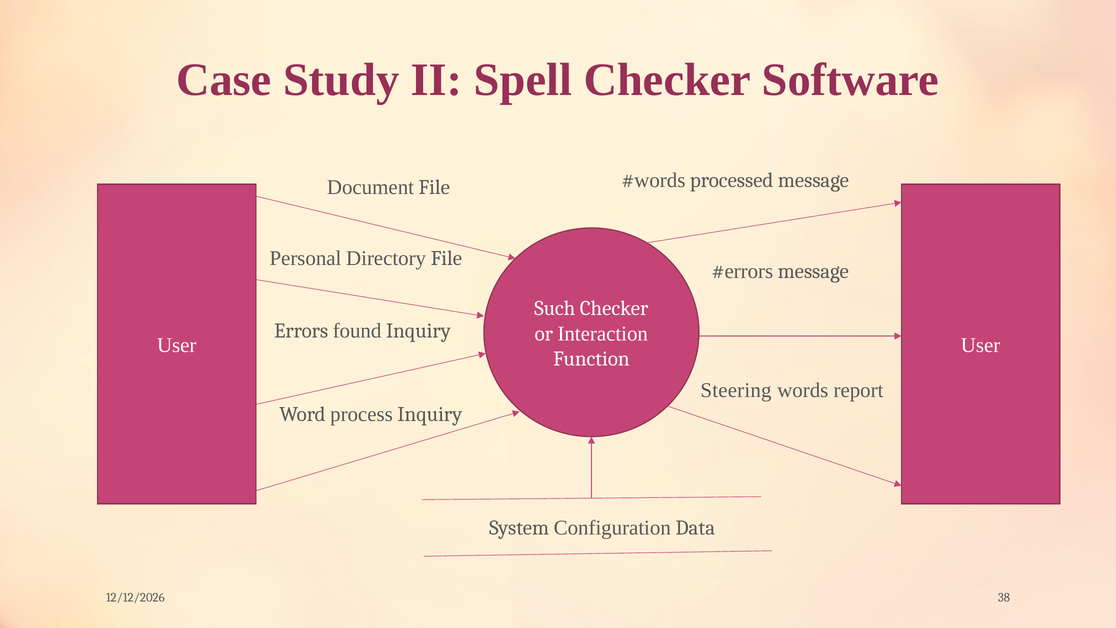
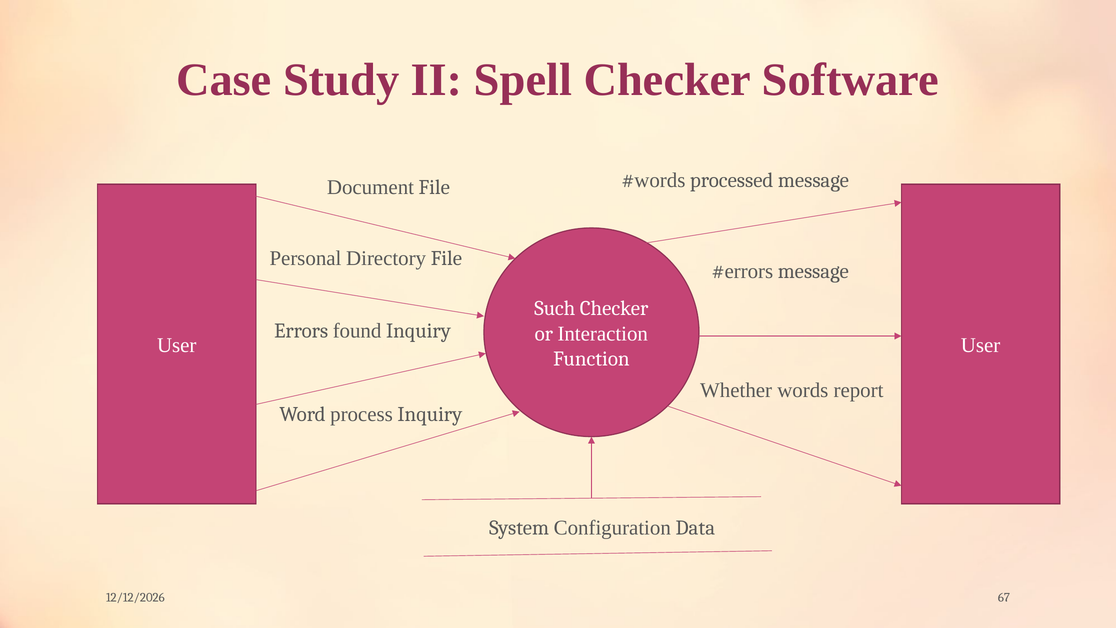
Steering: Steering -> Whether
38: 38 -> 67
